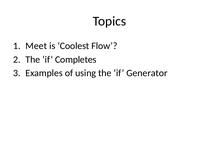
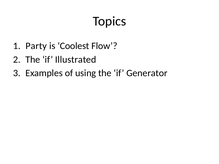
Meet: Meet -> Party
Completes: Completes -> Illustrated
